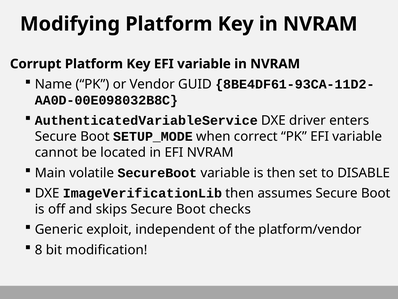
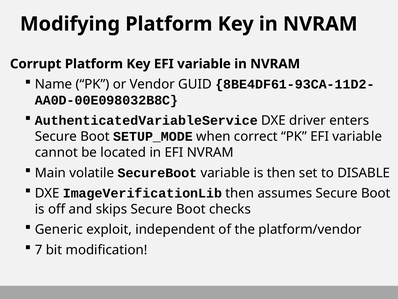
8: 8 -> 7
